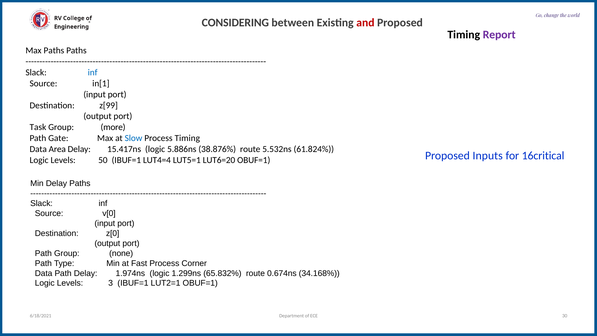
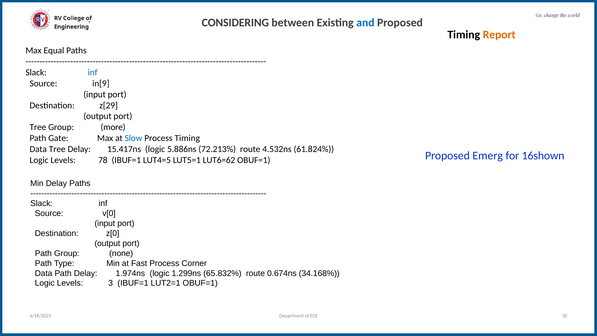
and colour: red -> blue
Report colour: purple -> orange
Max Paths: Paths -> Equal
in[1: in[1 -> in[9
z[99: z[99 -> z[29
Task at (38, 127): Task -> Tree
Data Area: Area -> Tree
38.876%: 38.876% -> 72.213%
5.532ns: 5.532ns -> 4.532ns
Inputs: Inputs -> Emerg
16critical: 16critical -> 16shown
50: 50 -> 78
LUT4=4: LUT4=4 -> LUT4=5
LUT6=20: LUT6=20 -> LUT6=62
